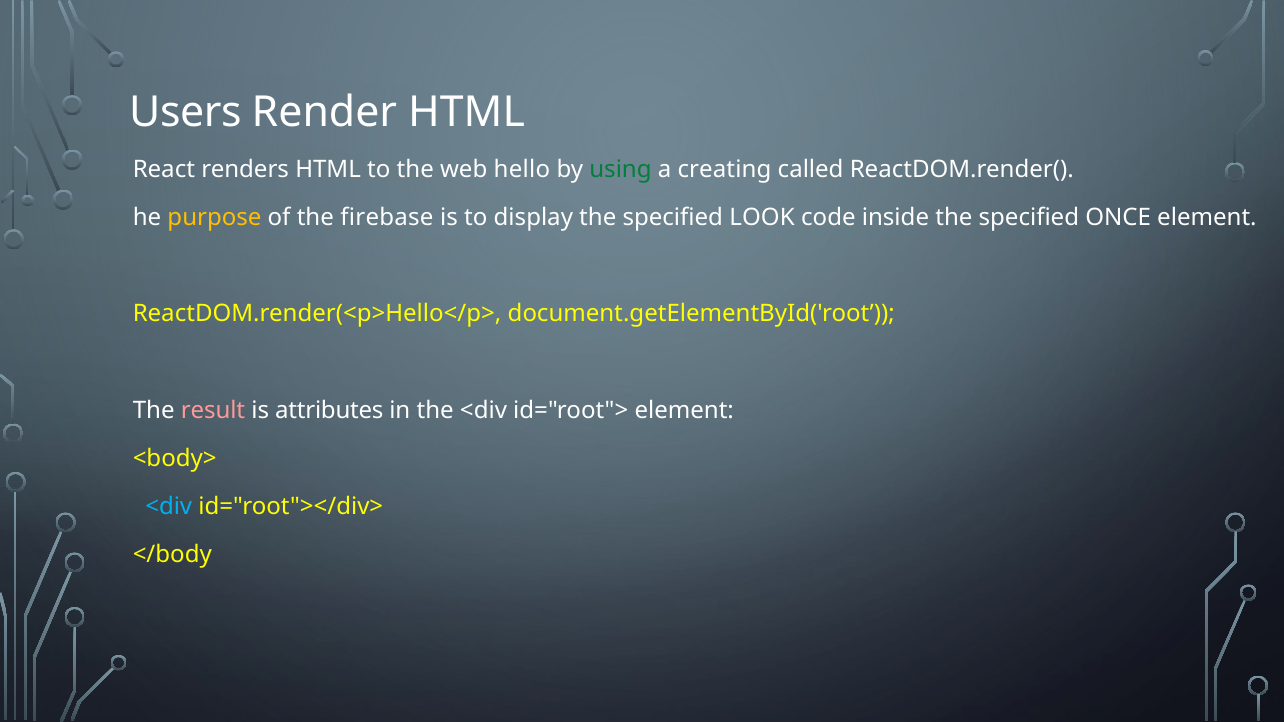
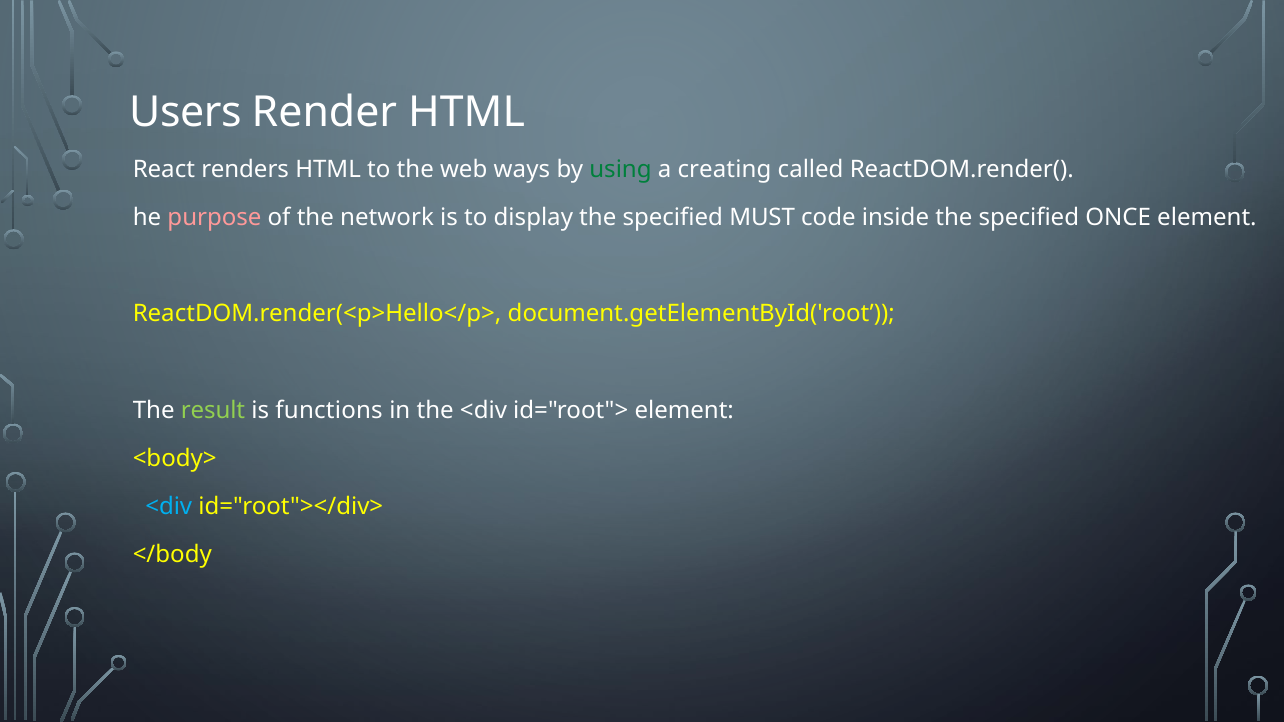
hello: hello -> ways
purpose colour: yellow -> pink
firebase: firebase -> network
LOOK: LOOK -> MUST
result colour: pink -> light green
attributes: attributes -> functions
